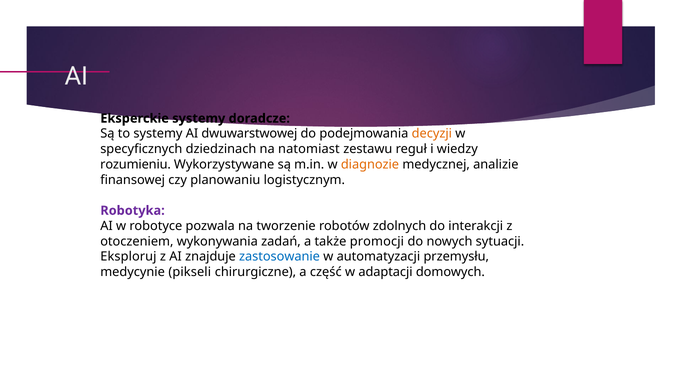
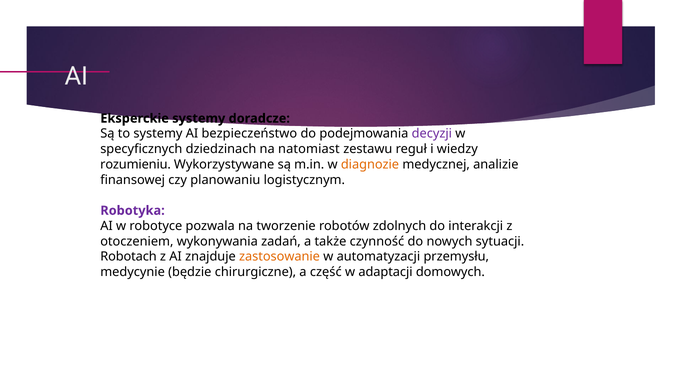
dwuwarstwowej: dwuwarstwowej -> bezpieczeństwo
decyzji colour: orange -> purple
promocji: promocji -> czynność
Eksploruj: Eksploruj -> Robotach
zastosowanie colour: blue -> orange
pikseli: pikseli -> będzie
